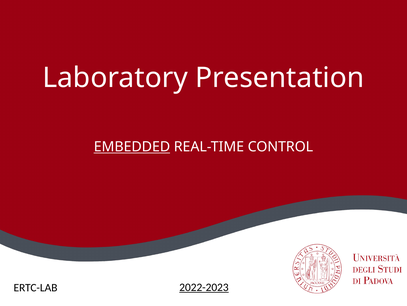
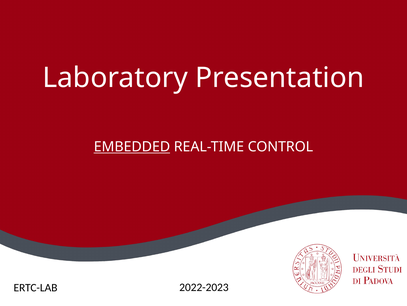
2022-2023 underline: present -> none
